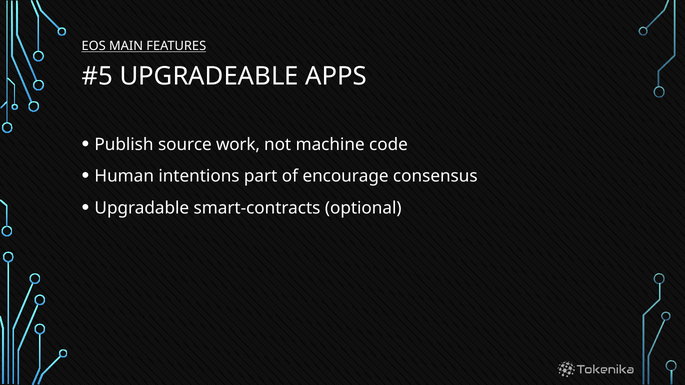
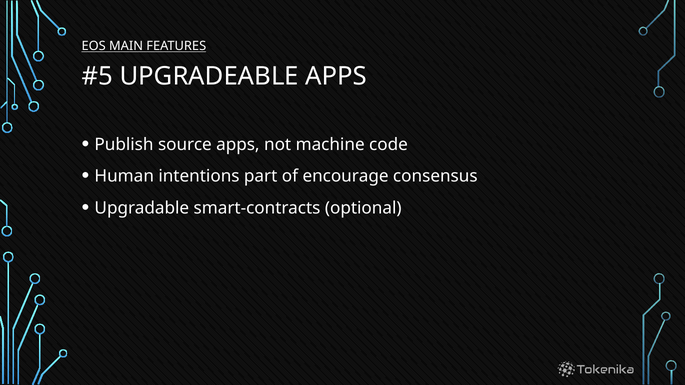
source work: work -> apps
